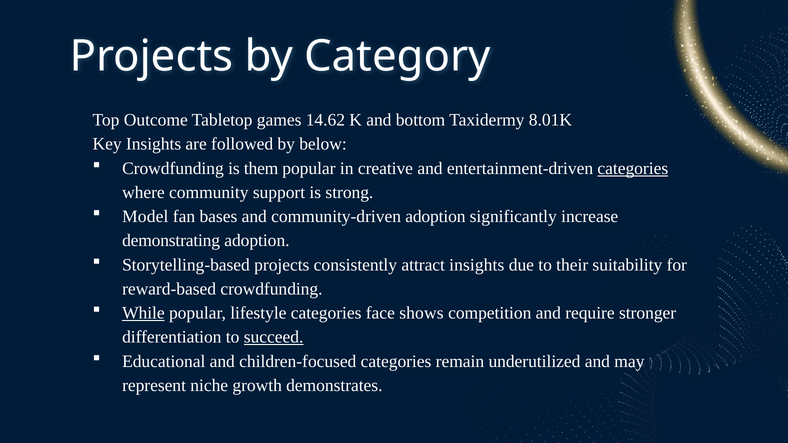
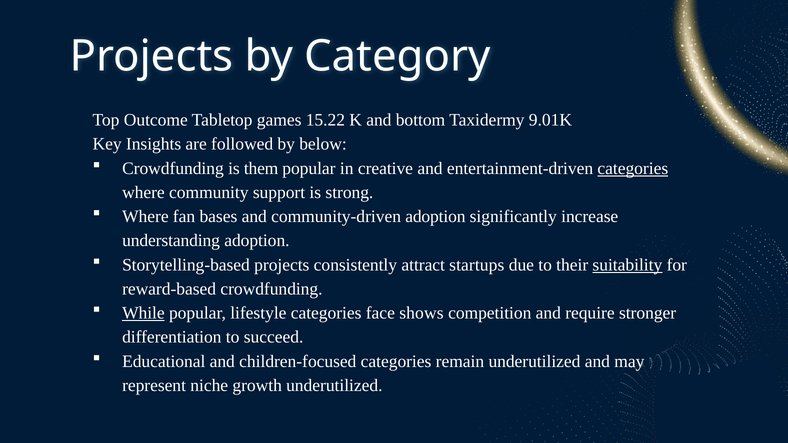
14.62: 14.62 -> 15.22
8.01K: 8.01K -> 9.01K
Model at (145, 217): Model -> Where
demonstrating: demonstrating -> understanding
attract insights: insights -> startups
suitability underline: none -> present
succeed underline: present -> none
growth demonstrates: demonstrates -> underutilized
